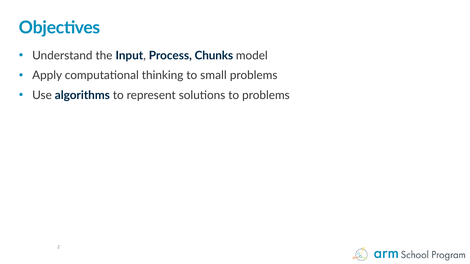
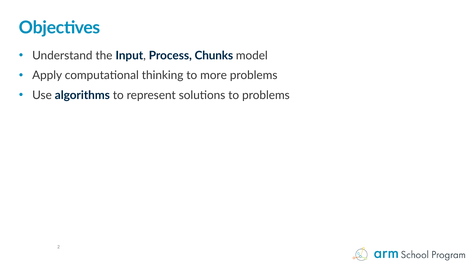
small: small -> more
